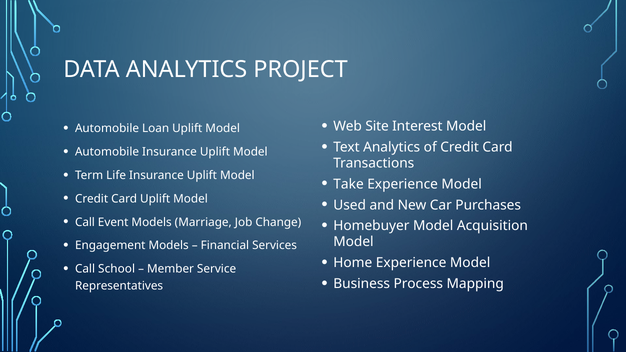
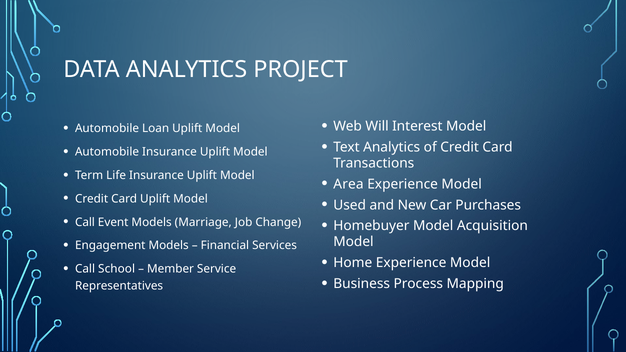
Site: Site -> Will
Take: Take -> Area
